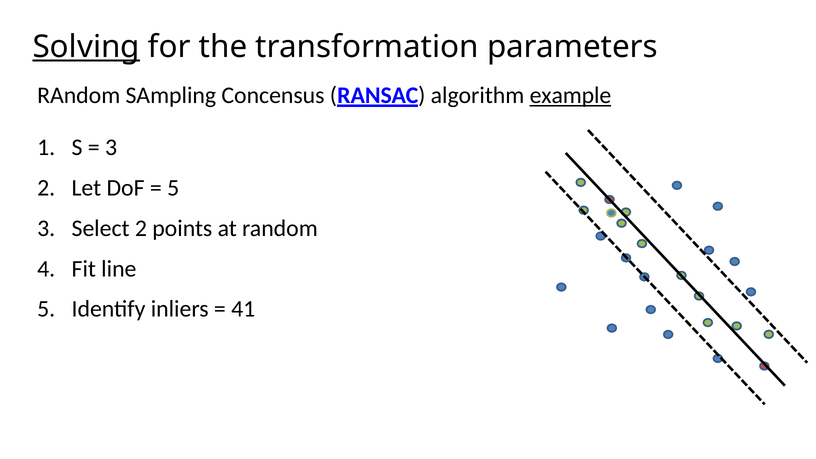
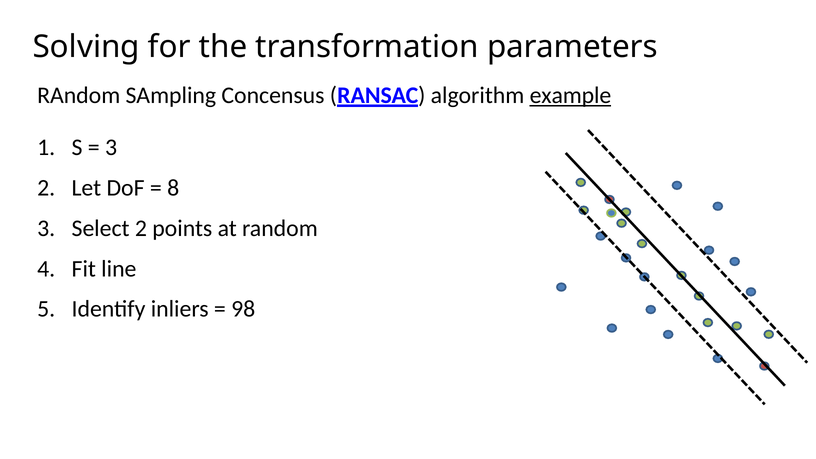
Solving underline: present -> none
5 at (173, 188): 5 -> 8
41: 41 -> 98
